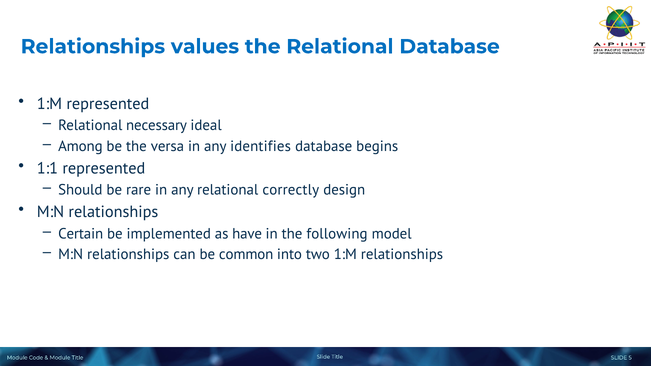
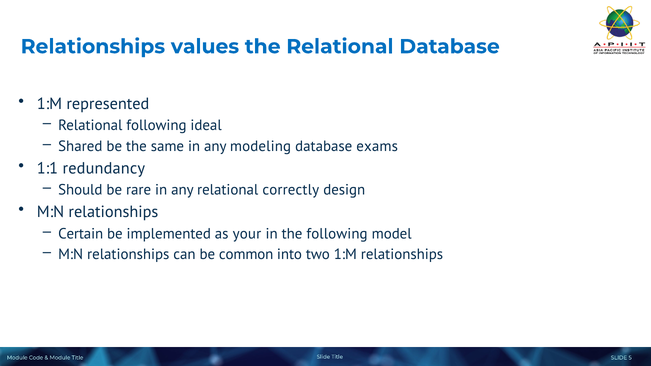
Relational necessary: necessary -> following
Among: Among -> Shared
versa: versa -> same
identifies: identifies -> modeling
begins: begins -> exams
1:1 represented: represented -> redundancy
have: have -> your
